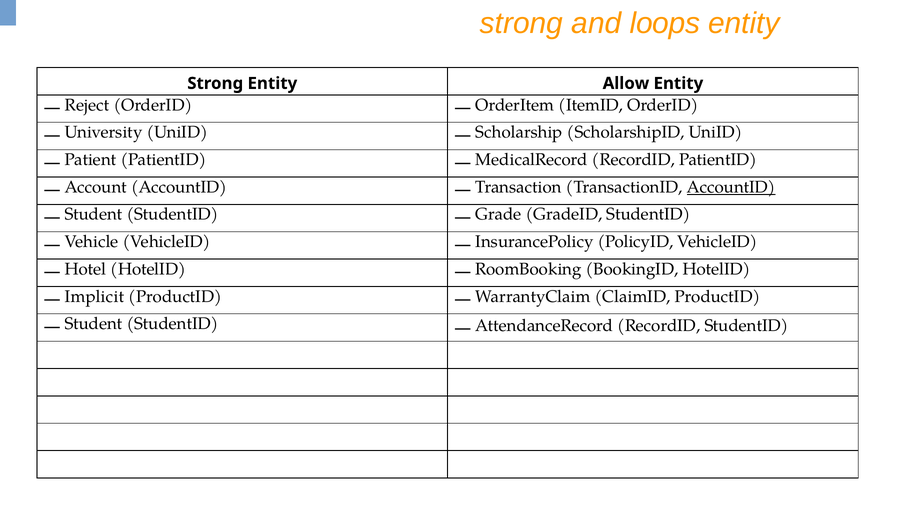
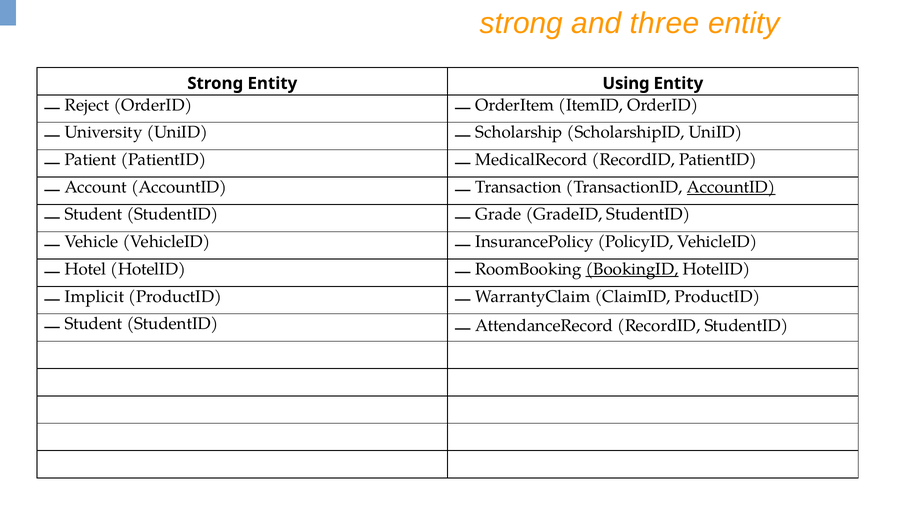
loops: loops -> three
Allow: Allow -> Using
BookingID underline: none -> present
